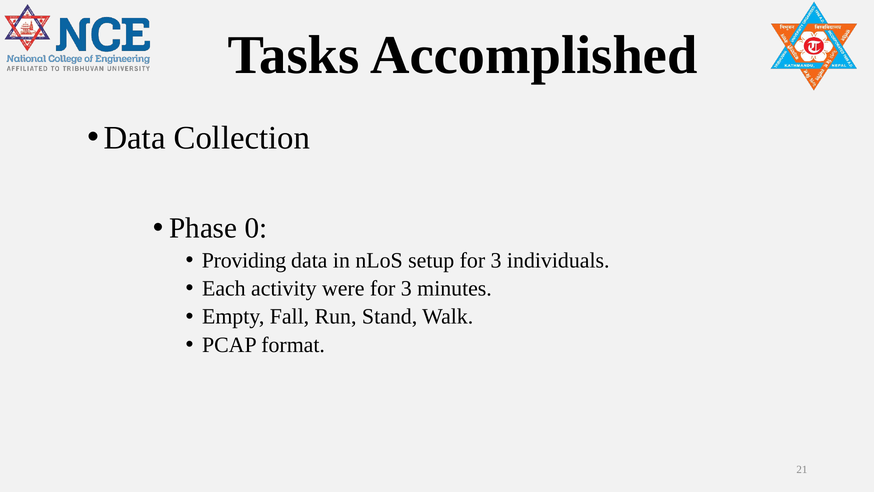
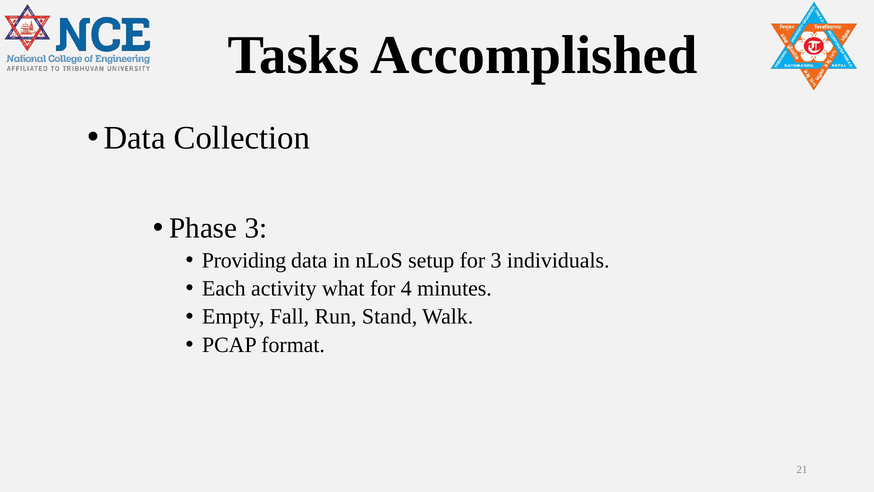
Phase 0: 0 -> 3
were: were -> what
3 at (406, 288): 3 -> 4
